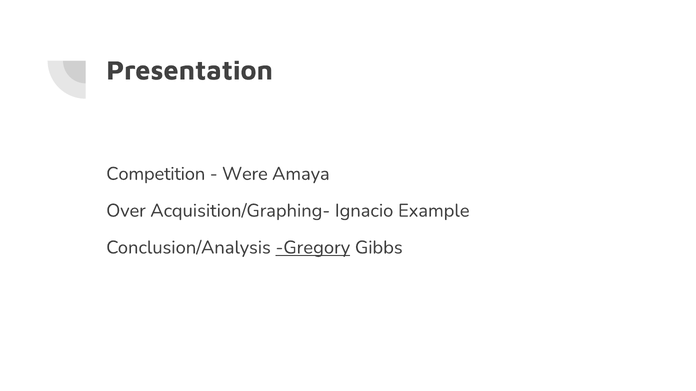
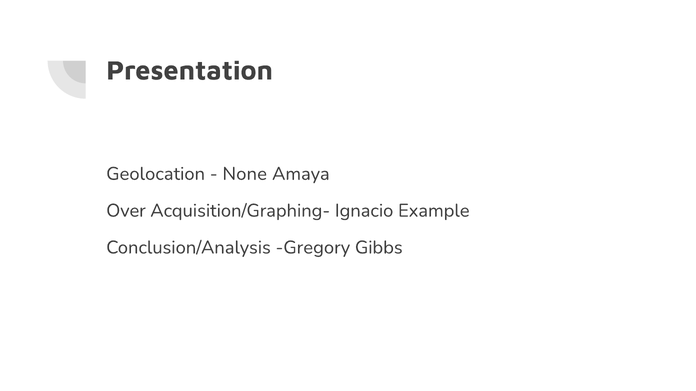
Competition: Competition -> Geolocation
Were: Were -> None
Gregory underline: present -> none
